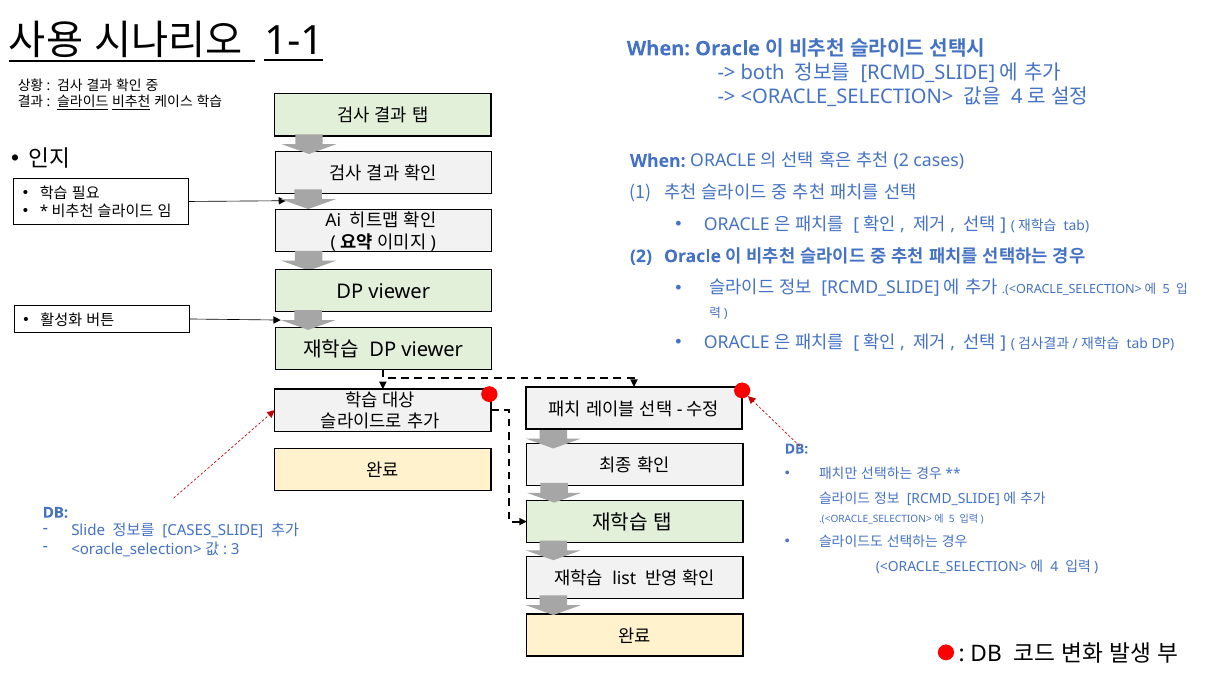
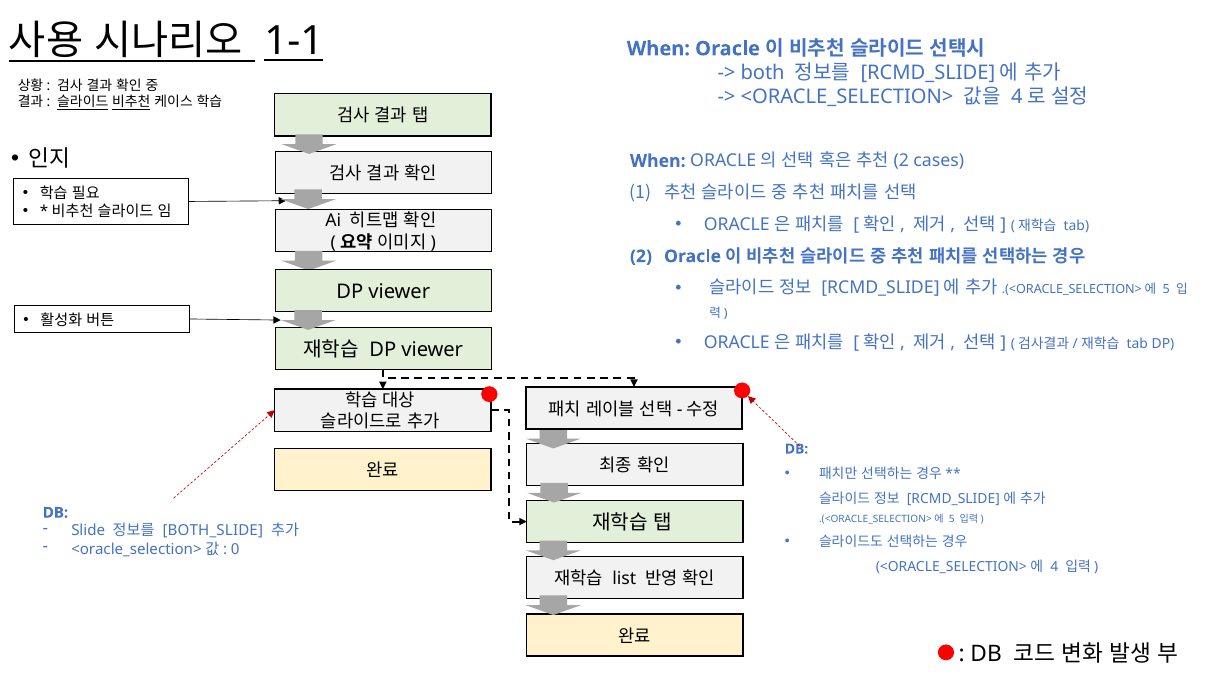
CASES_SLIDE: CASES_SLIDE -> BOTH_SLIDE
3: 3 -> 0
